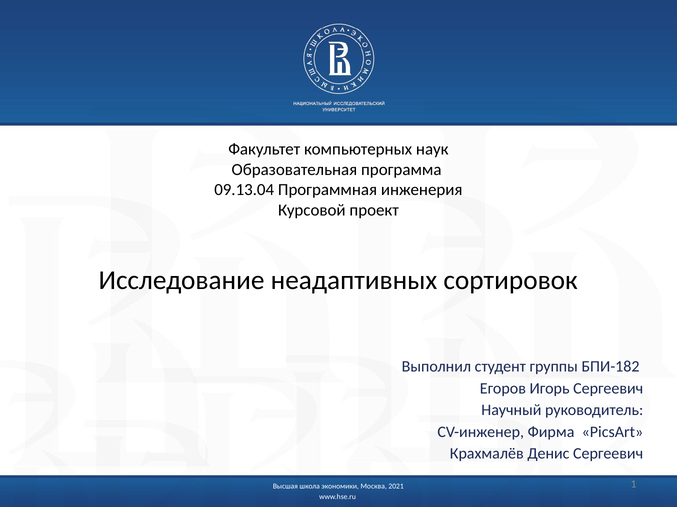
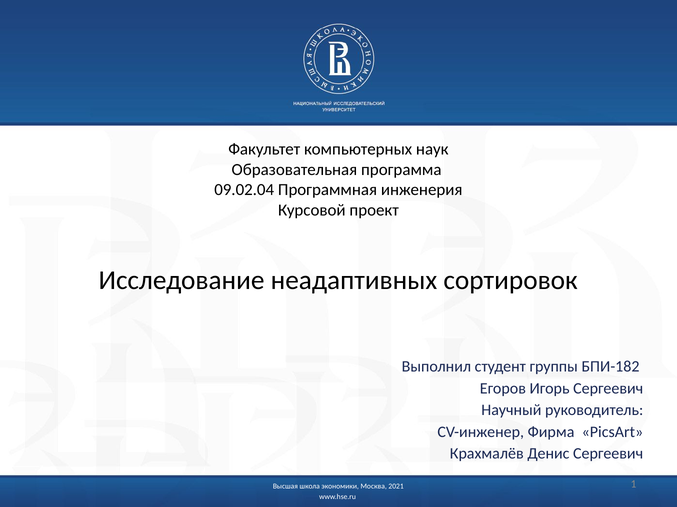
09.13.04: 09.13.04 -> 09.02.04
